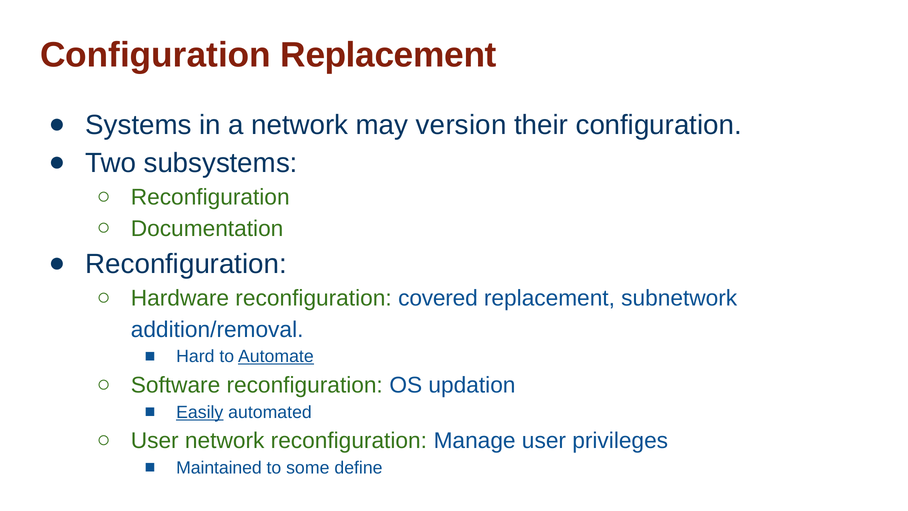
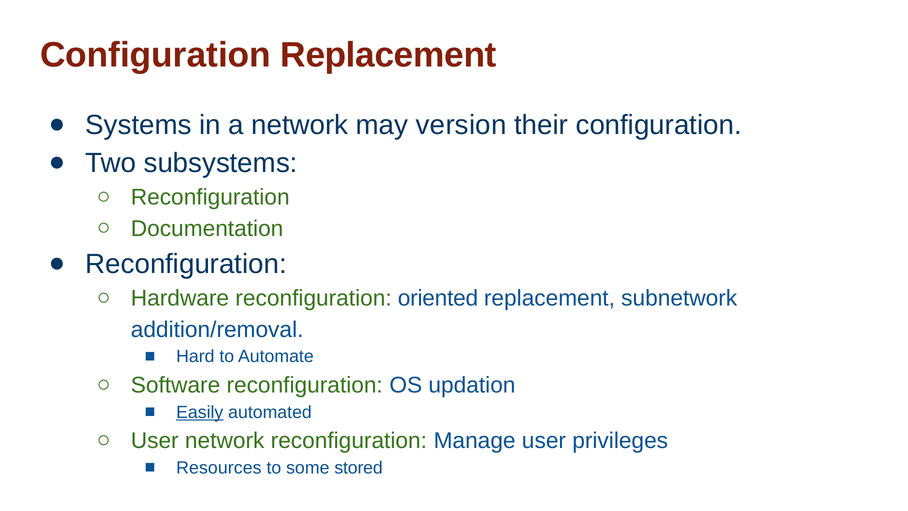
covered: covered -> oriented
Automate underline: present -> none
Maintained: Maintained -> Resources
define: define -> stored
